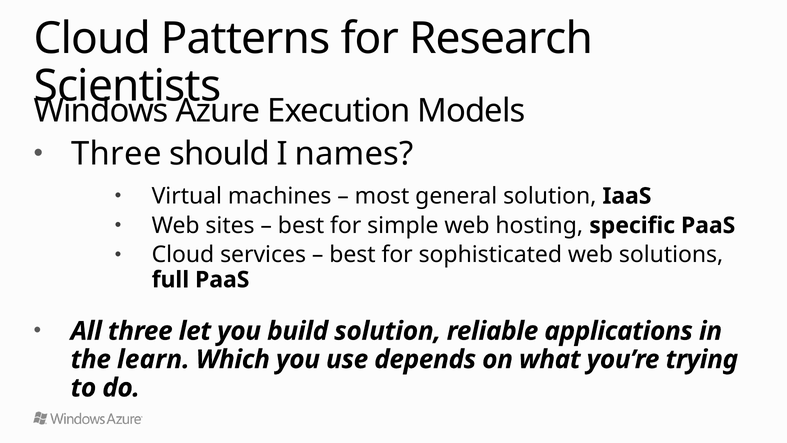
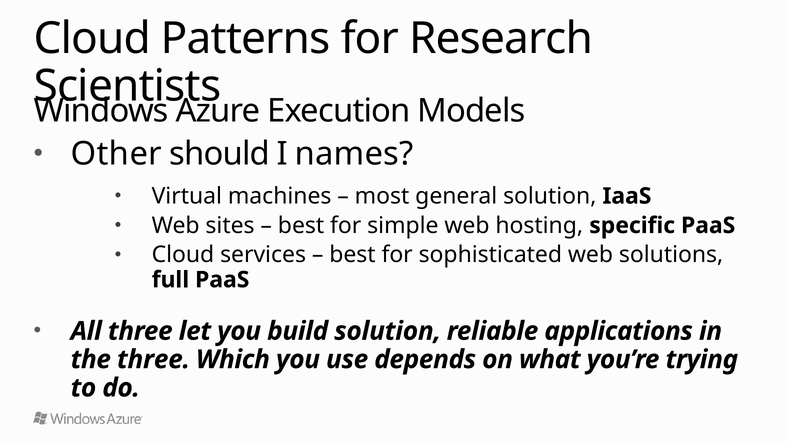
Three at (116, 154): Three -> Other
the learn: learn -> three
